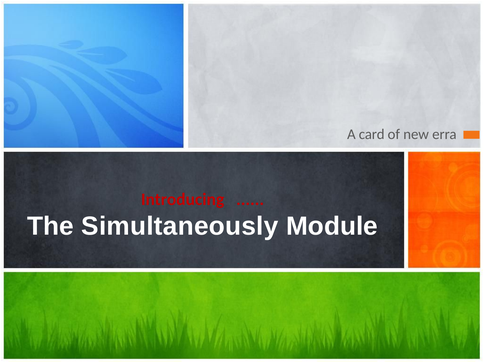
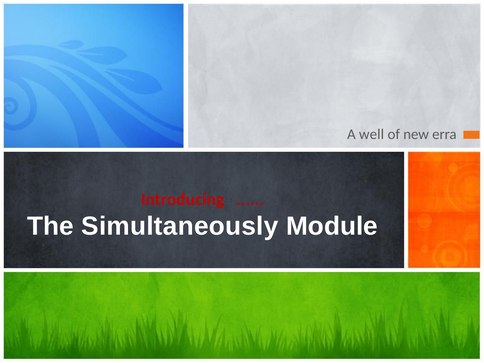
card: card -> well
